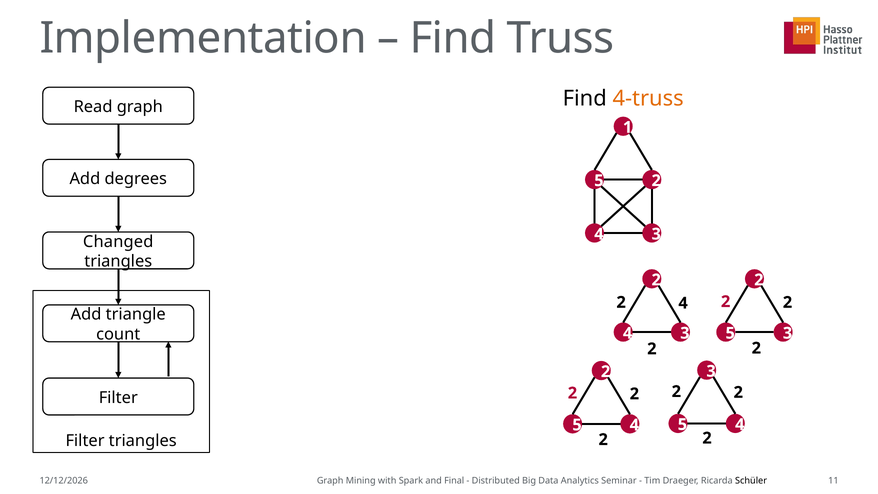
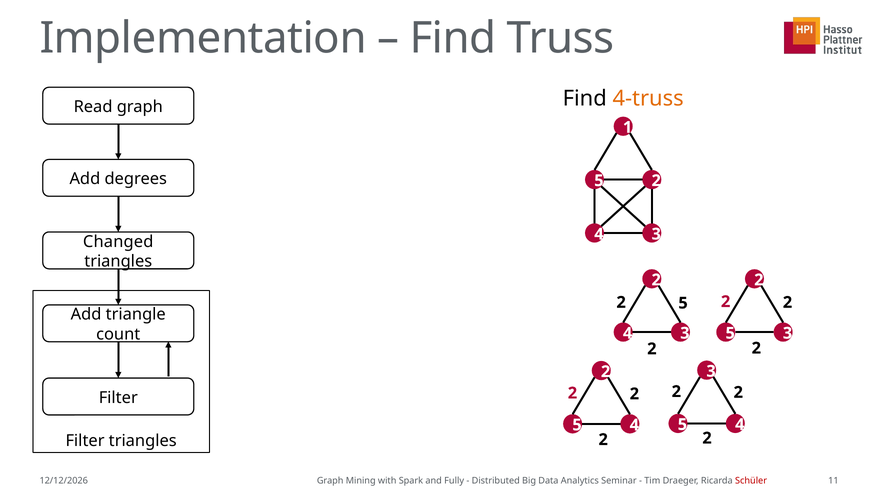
4 at (683, 303): 4 -> 5
Final: Final -> Fully
Schüler colour: black -> red
